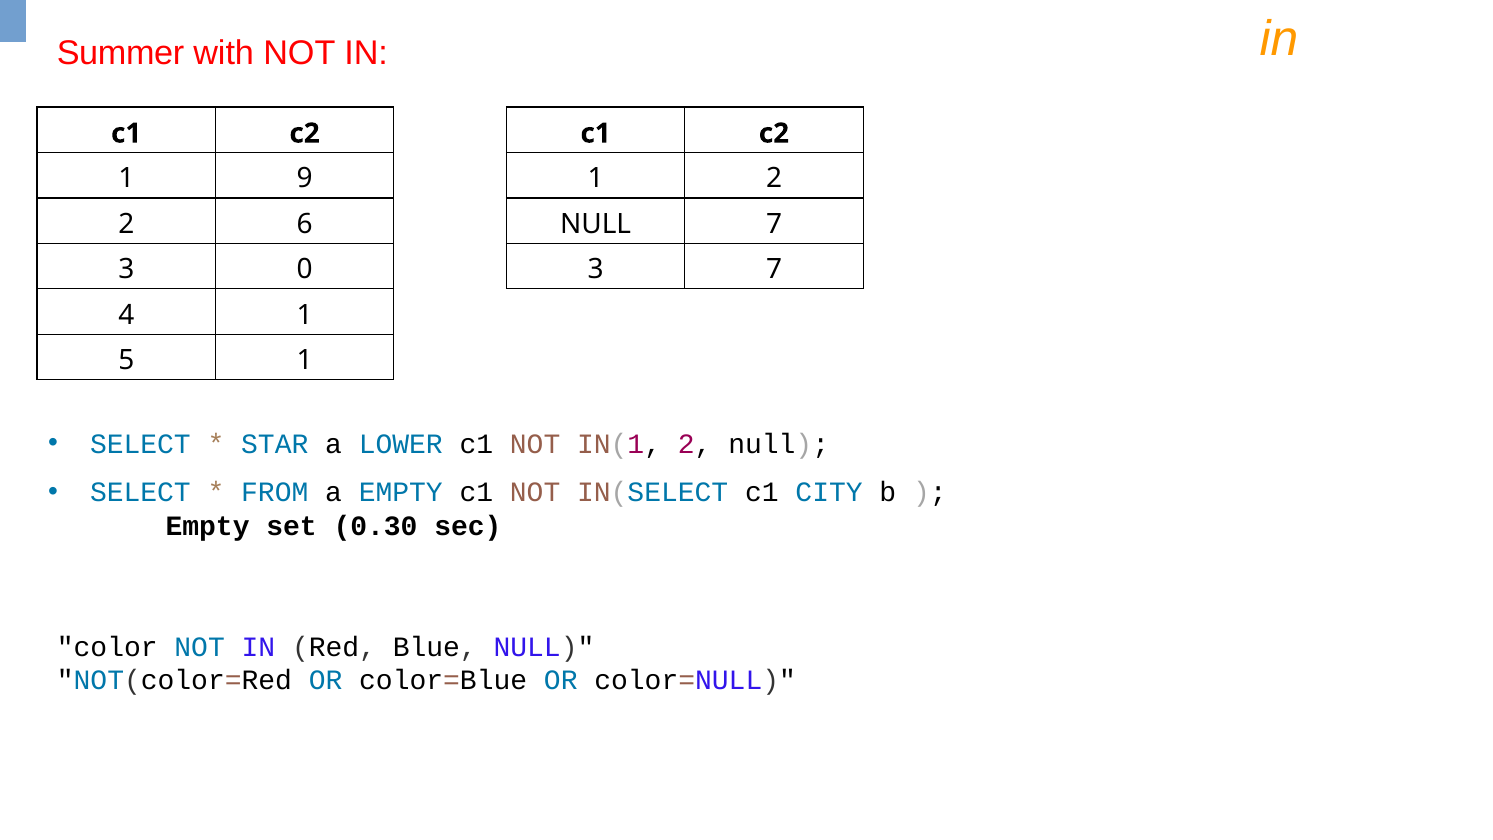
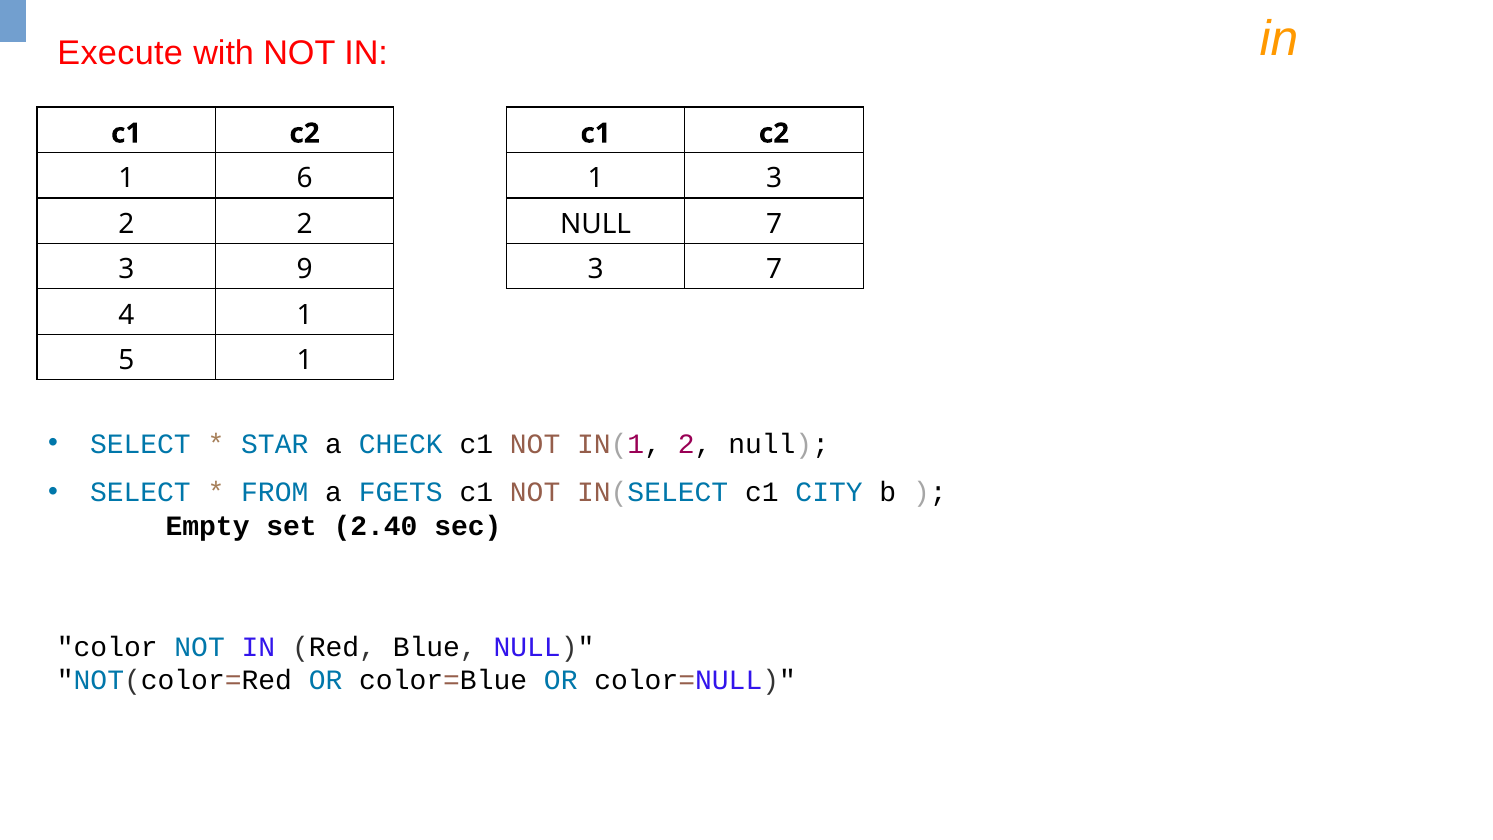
Summer: Summer -> Execute
9: 9 -> 6
1 2: 2 -> 3
2 6: 6 -> 2
0: 0 -> 9
LOWER: LOWER -> CHECK
a EMPTY: EMPTY -> FGETS
0.30: 0.30 -> 2.40
